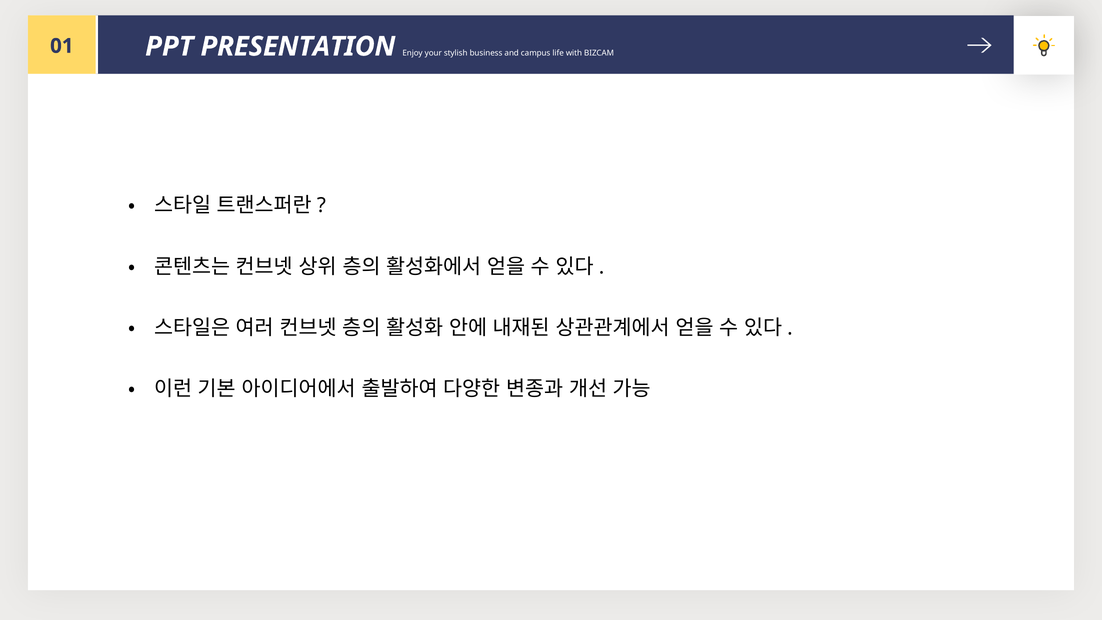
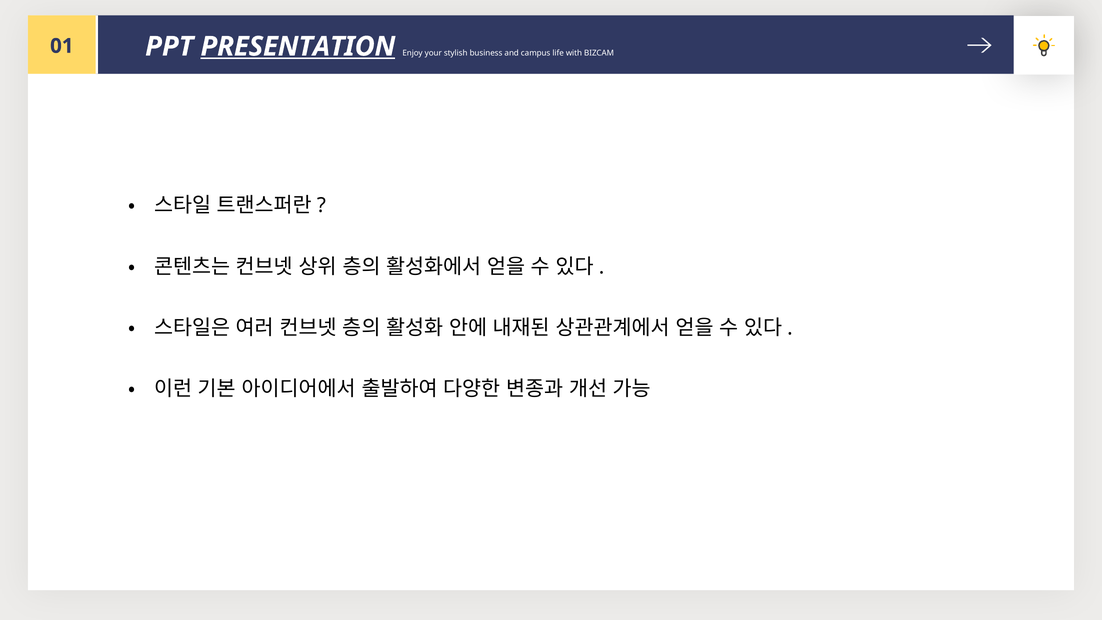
PRESENTATION underline: none -> present
